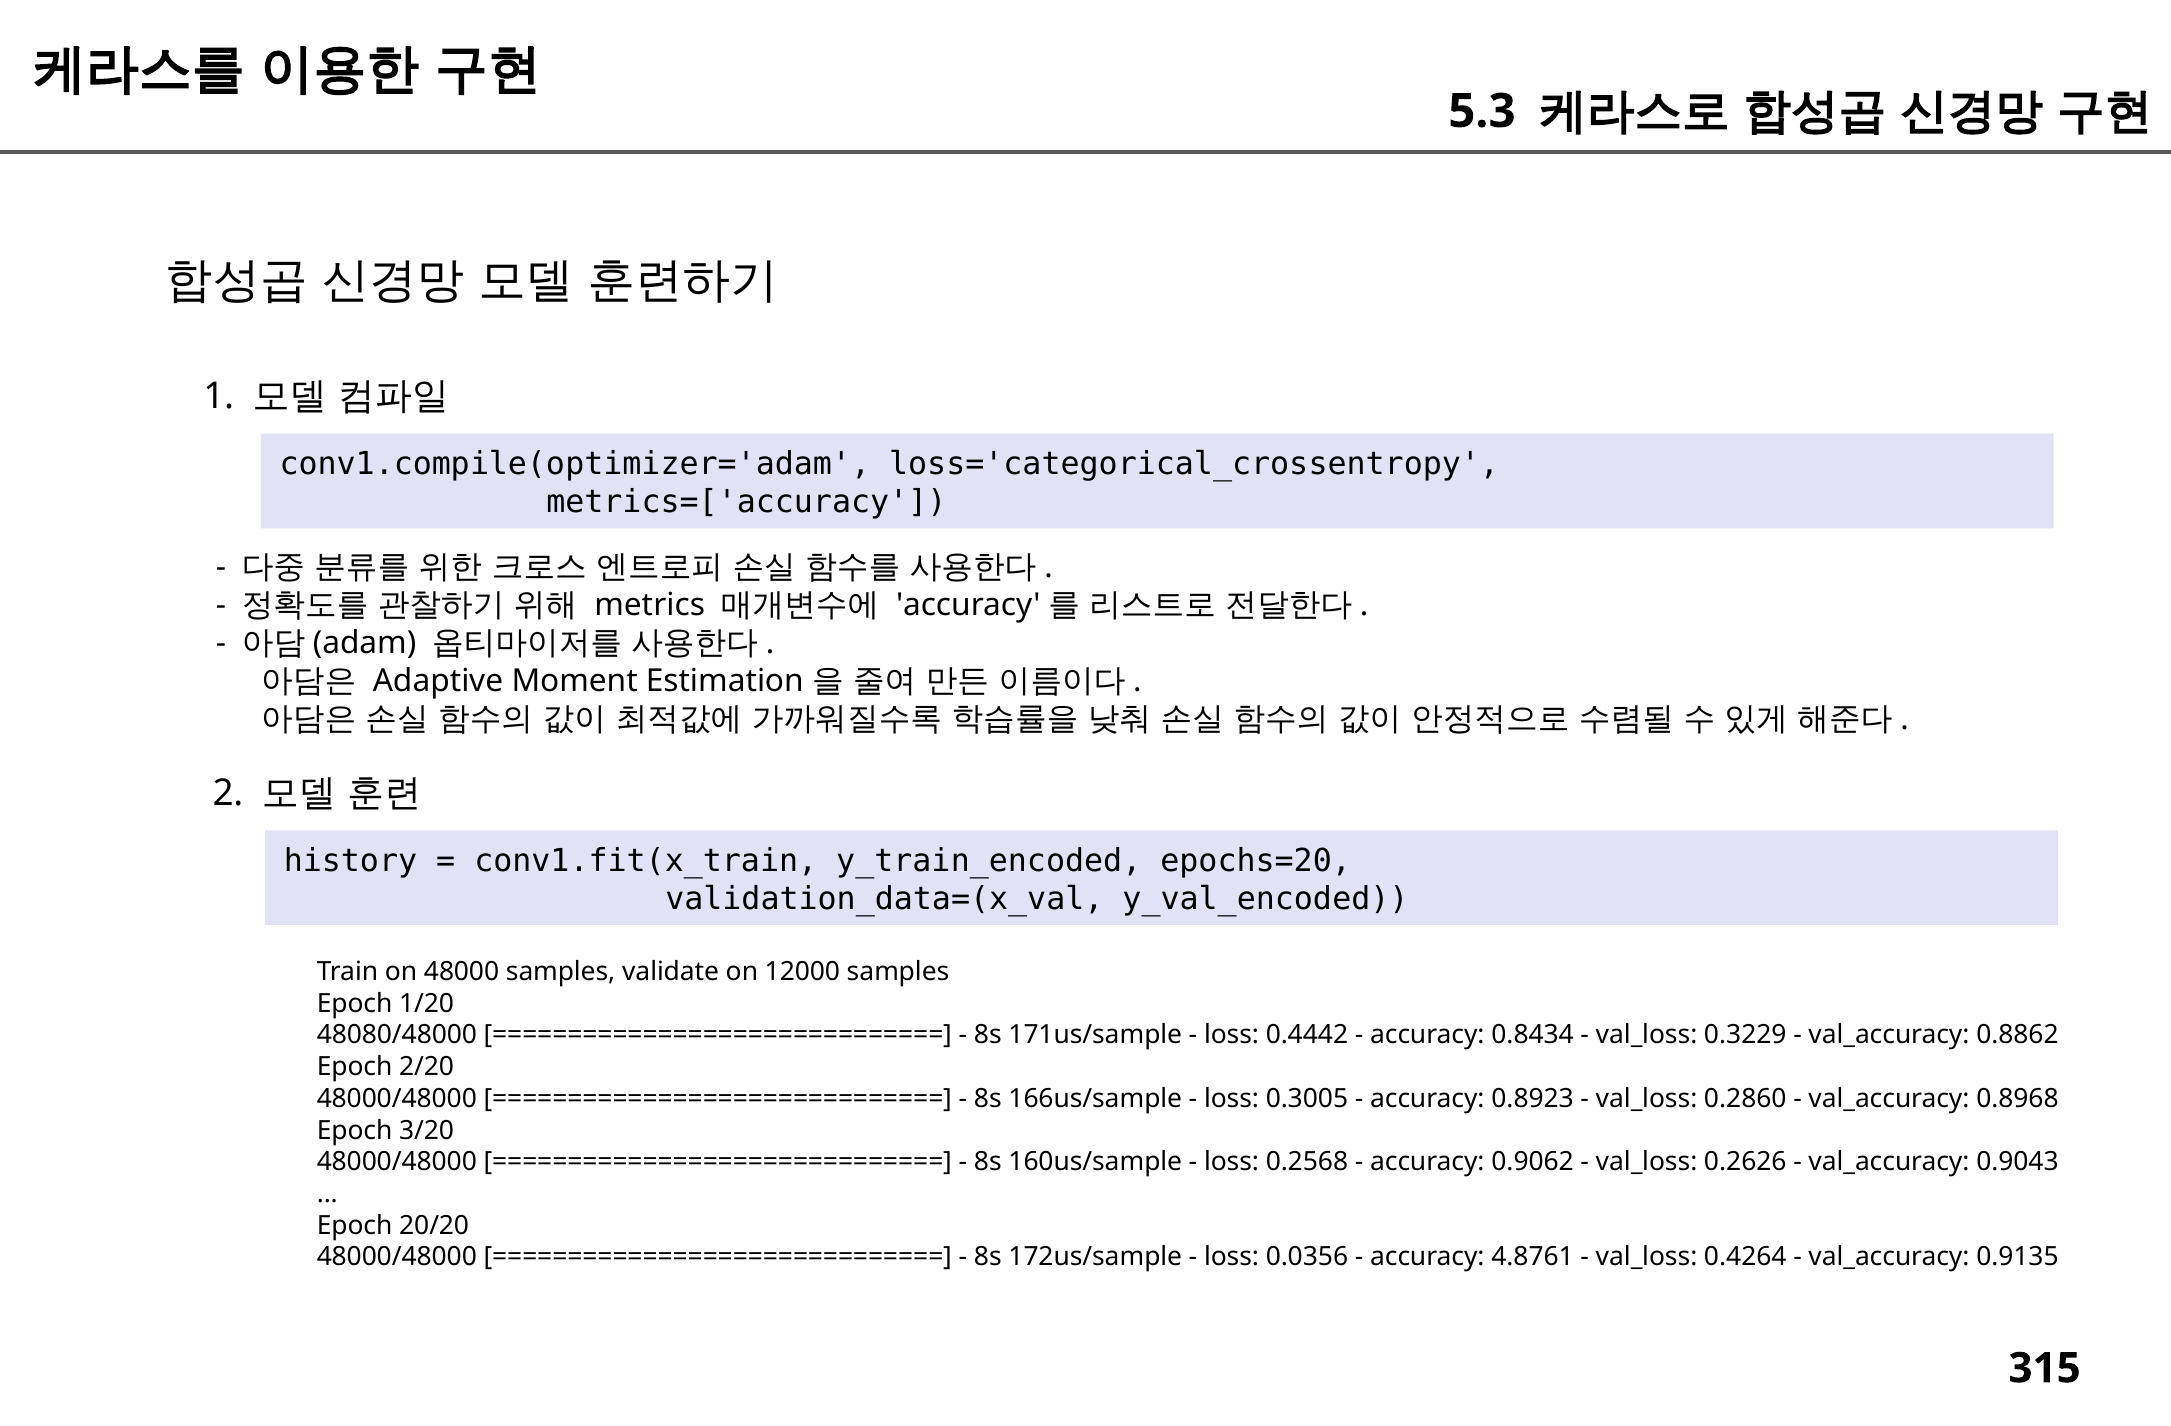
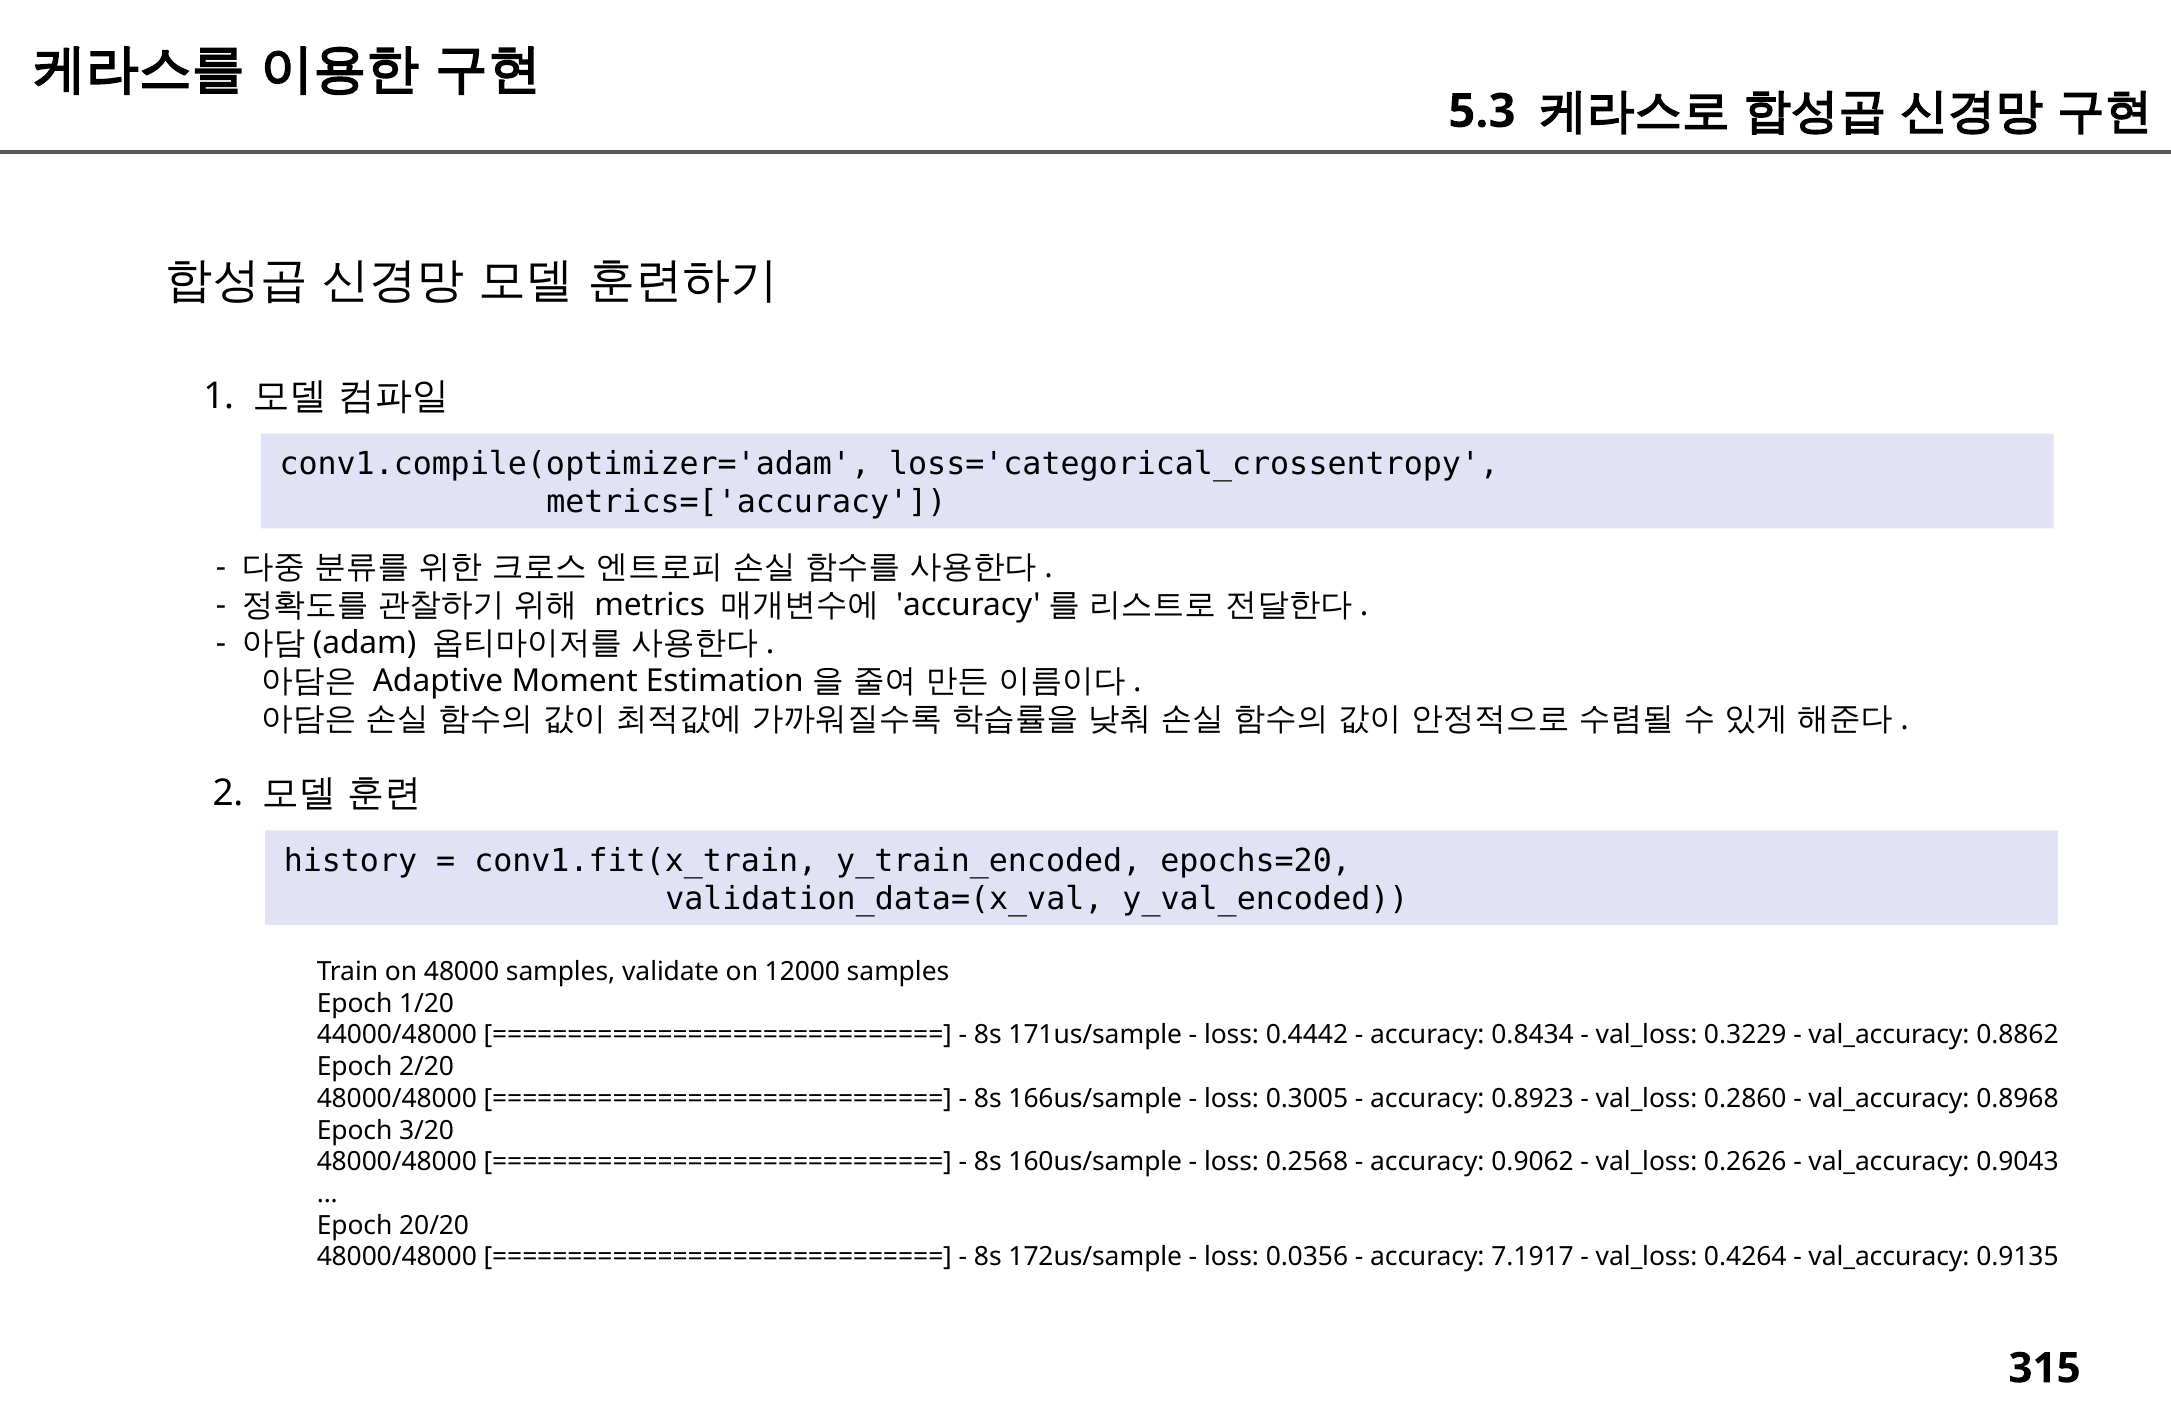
48080/48000: 48080/48000 -> 44000/48000
4.8761: 4.8761 -> 7.1917
